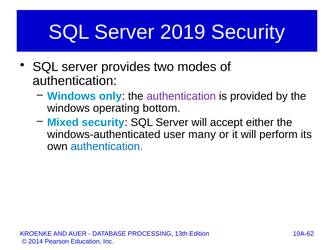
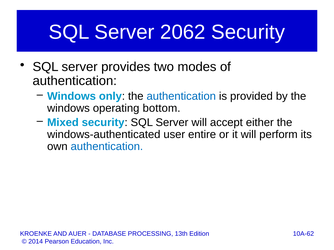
2019: 2019 -> 2062
authentication at (181, 96) colour: purple -> blue
many: many -> entire
